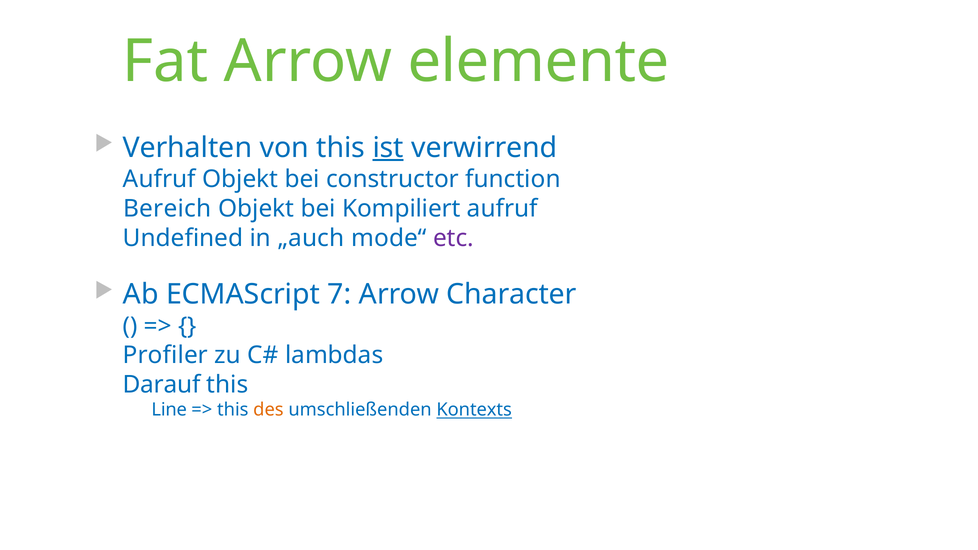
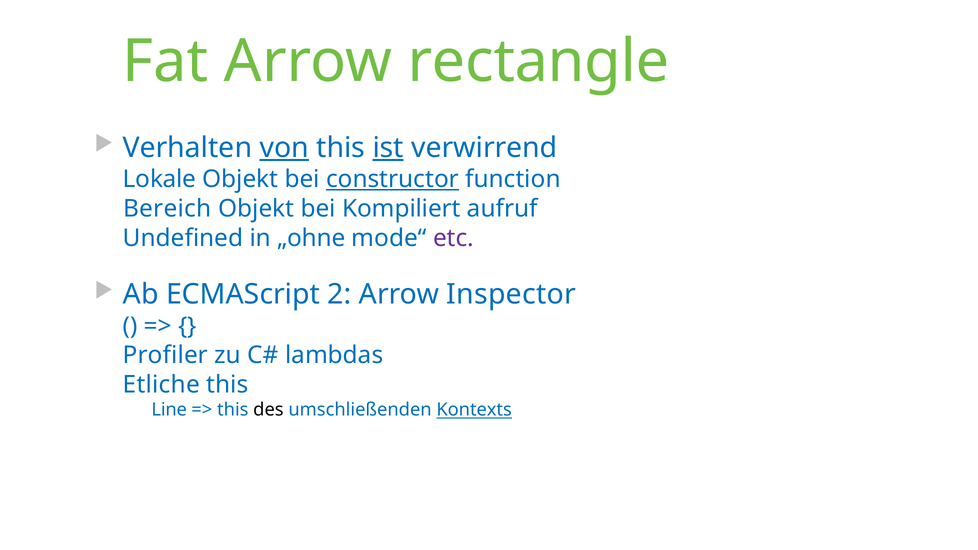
elemente: elemente -> rectangle
von underline: none -> present
Aufruf at (159, 179): Aufruf -> Lokale
constructor underline: none -> present
„auch: „auch -> „ohne
7: 7 -> 2
Character: Character -> Inspector
Darauf: Darauf -> Etliche
des colour: orange -> black
